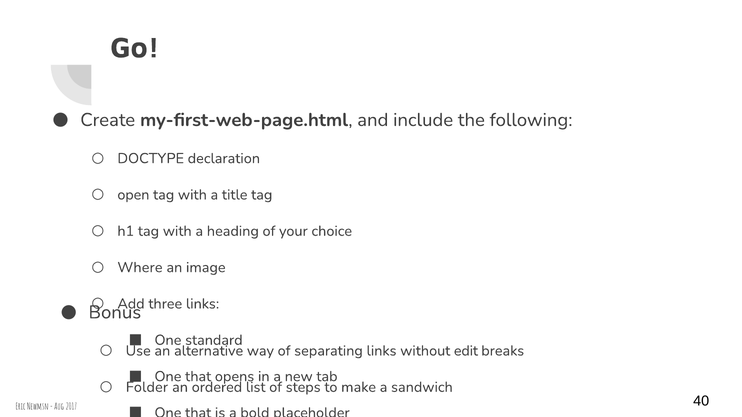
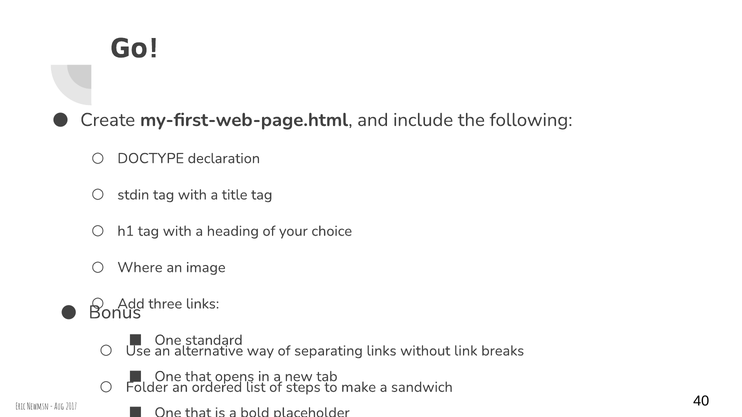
open: open -> stdin
edit: edit -> link
